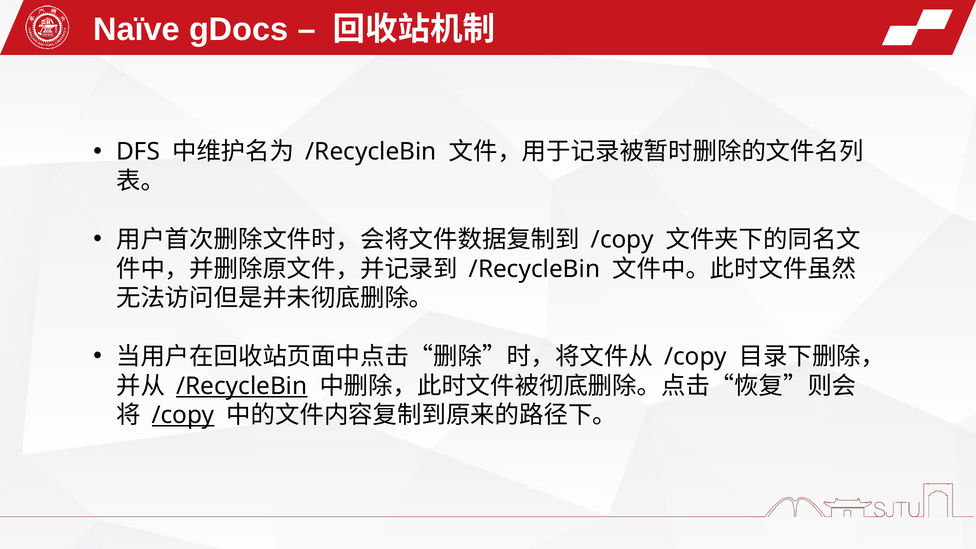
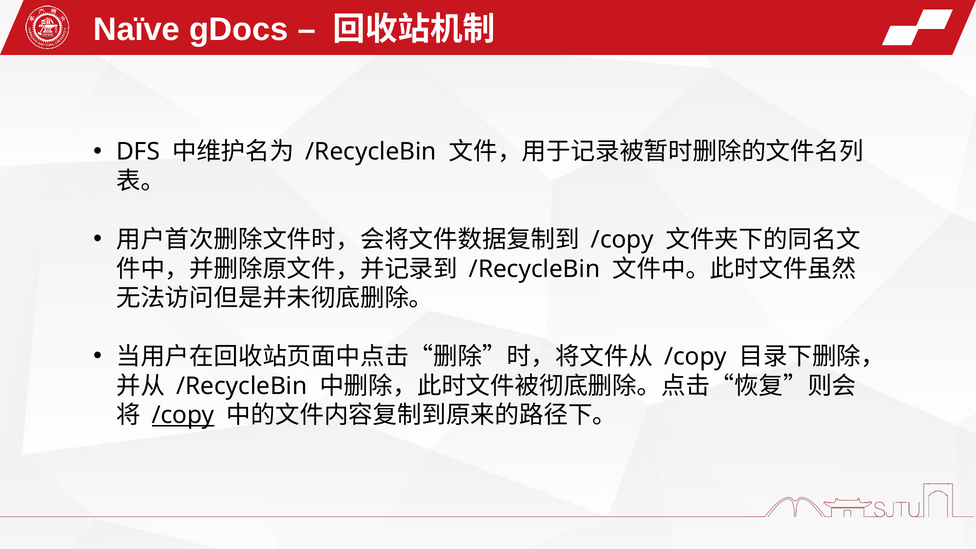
/RecycleBin at (242, 386) underline: present -> none
